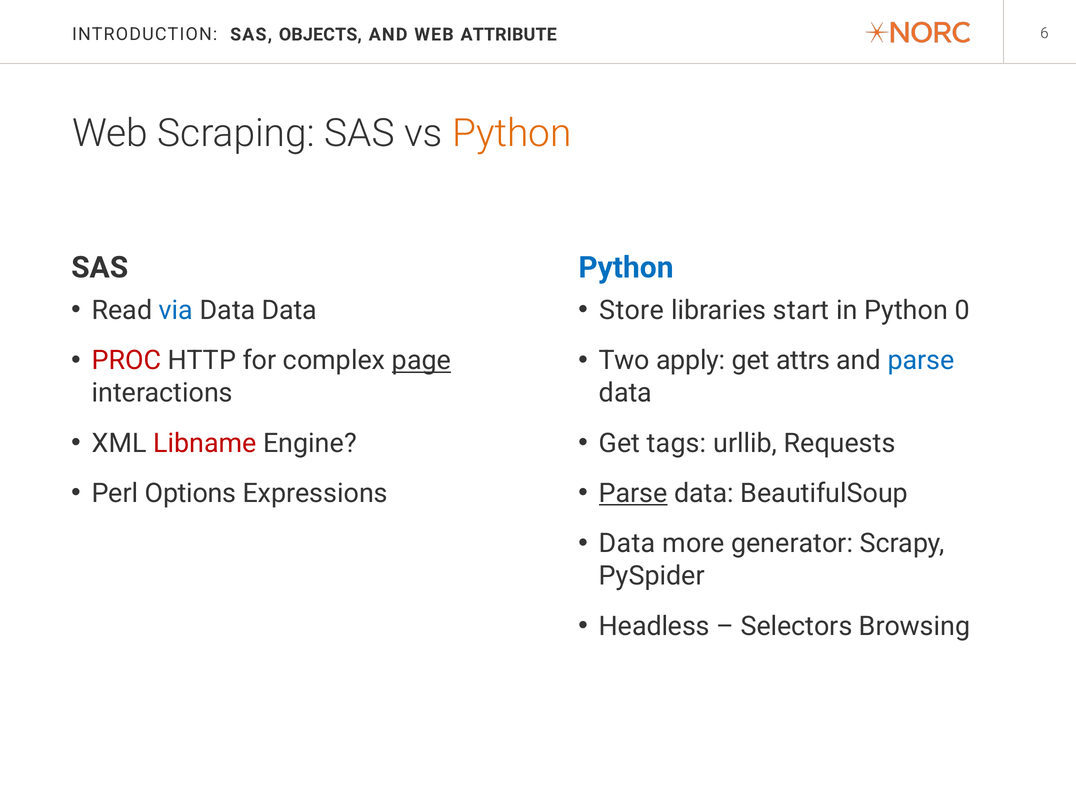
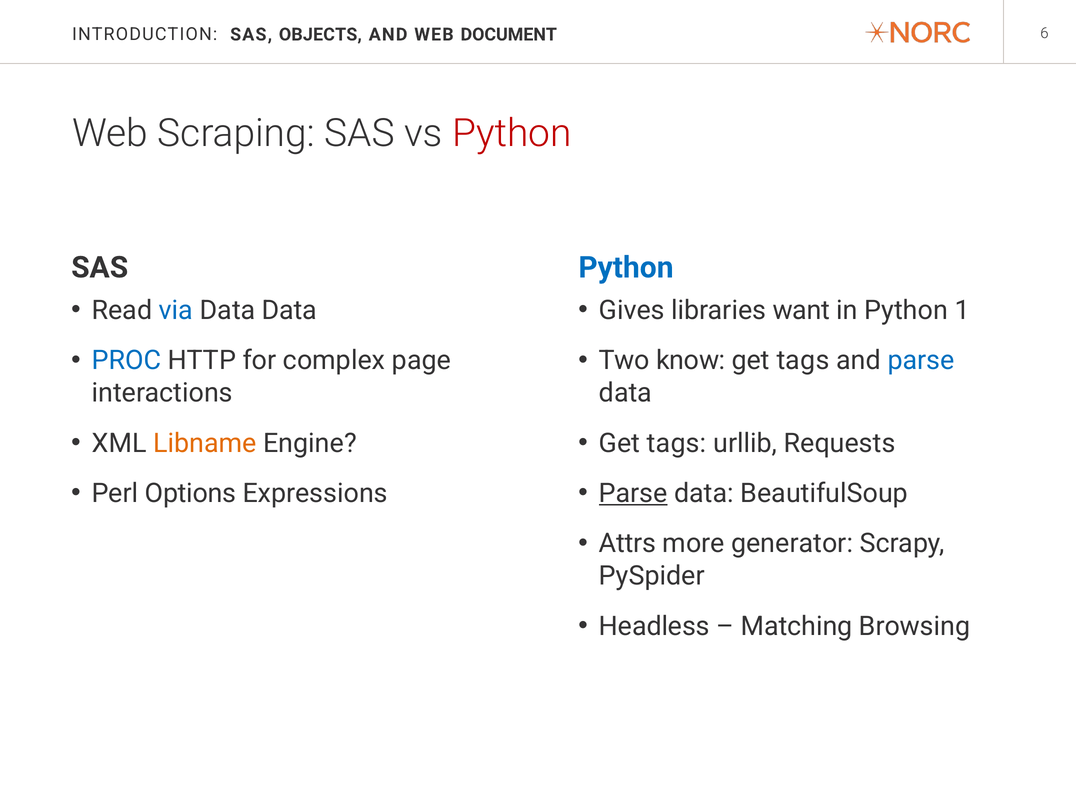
ATTRIBUTE: ATTRIBUTE -> DOCUMENT
Python at (512, 134) colour: orange -> red
Store: Store -> Gives
start: start -> want
0: 0 -> 1
PROC colour: red -> blue
page underline: present -> none
apply: apply -> know
attrs at (803, 361): attrs -> tags
Libname colour: red -> orange
Data at (627, 544): Data -> Attrs
Selectors: Selectors -> Matching
